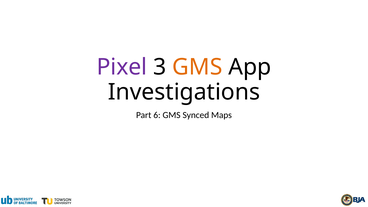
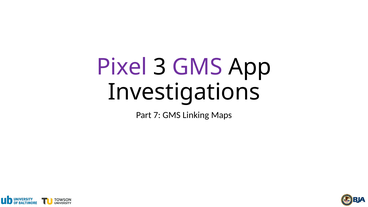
GMS at (197, 67) colour: orange -> purple
6: 6 -> 7
Synced: Synced -> Linking
